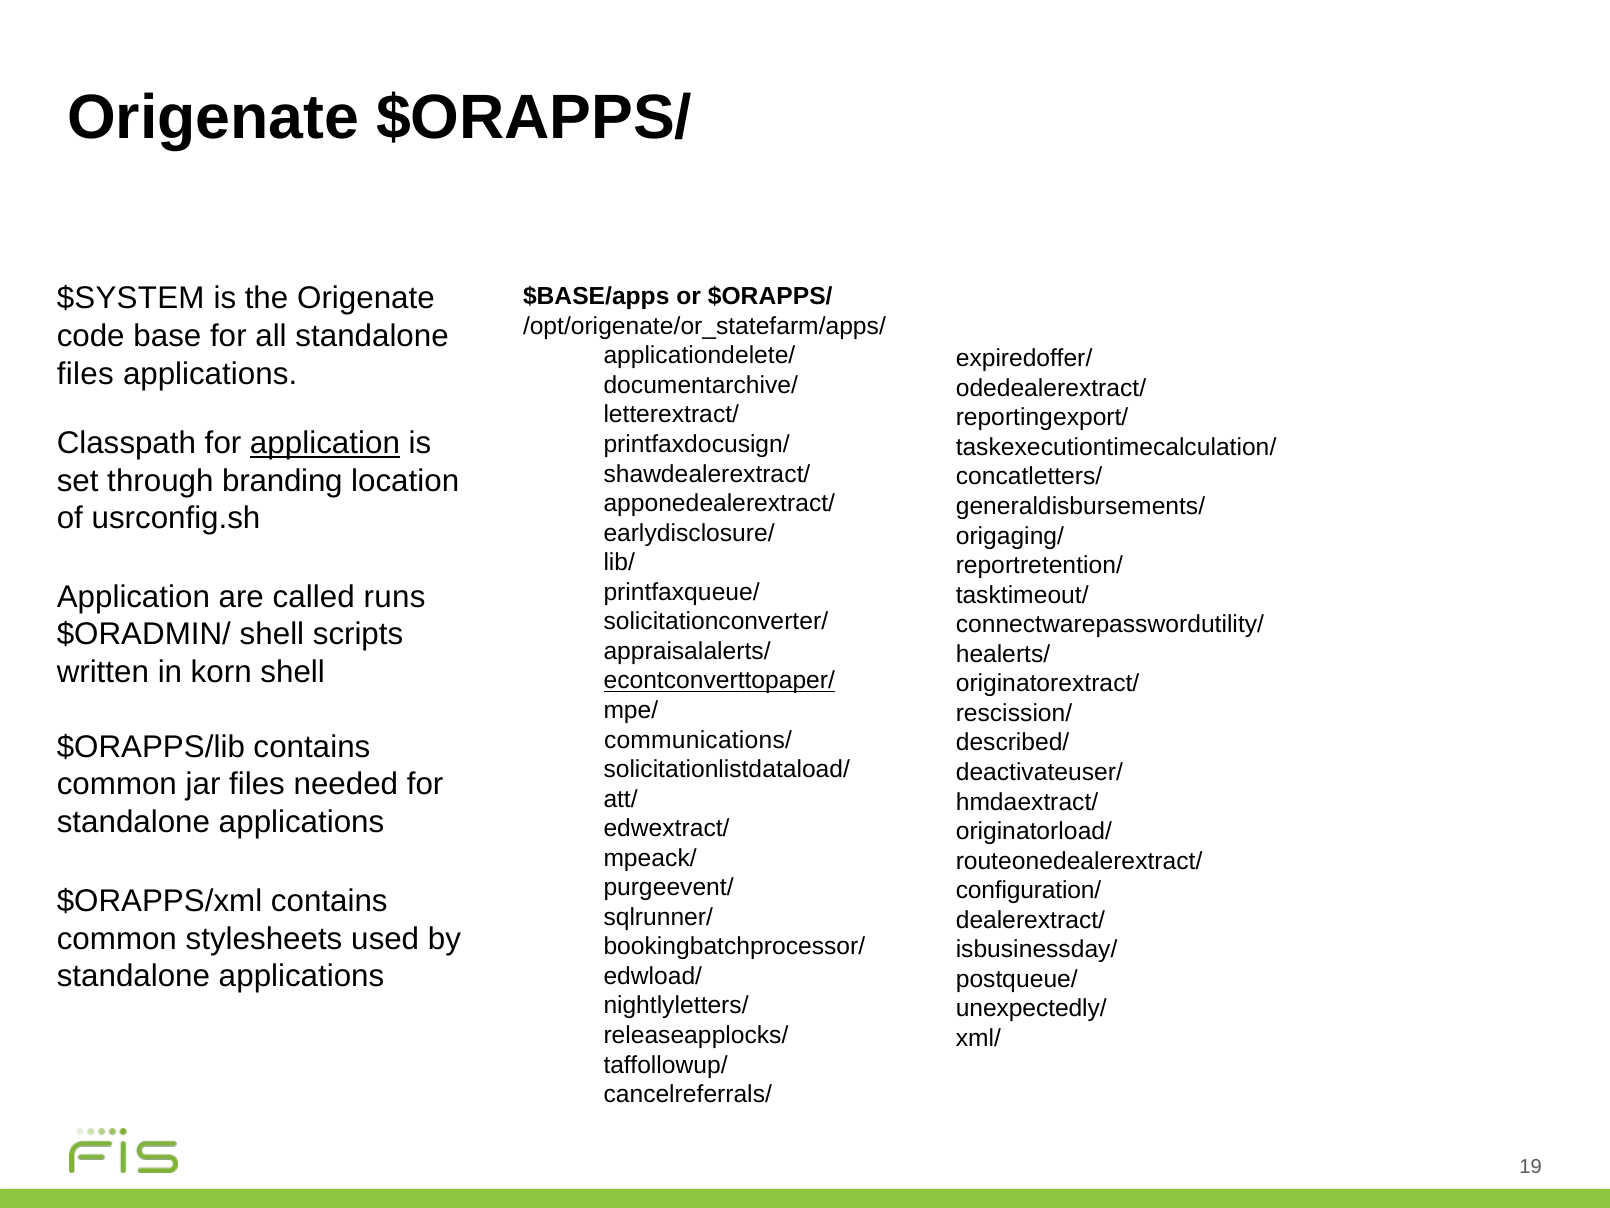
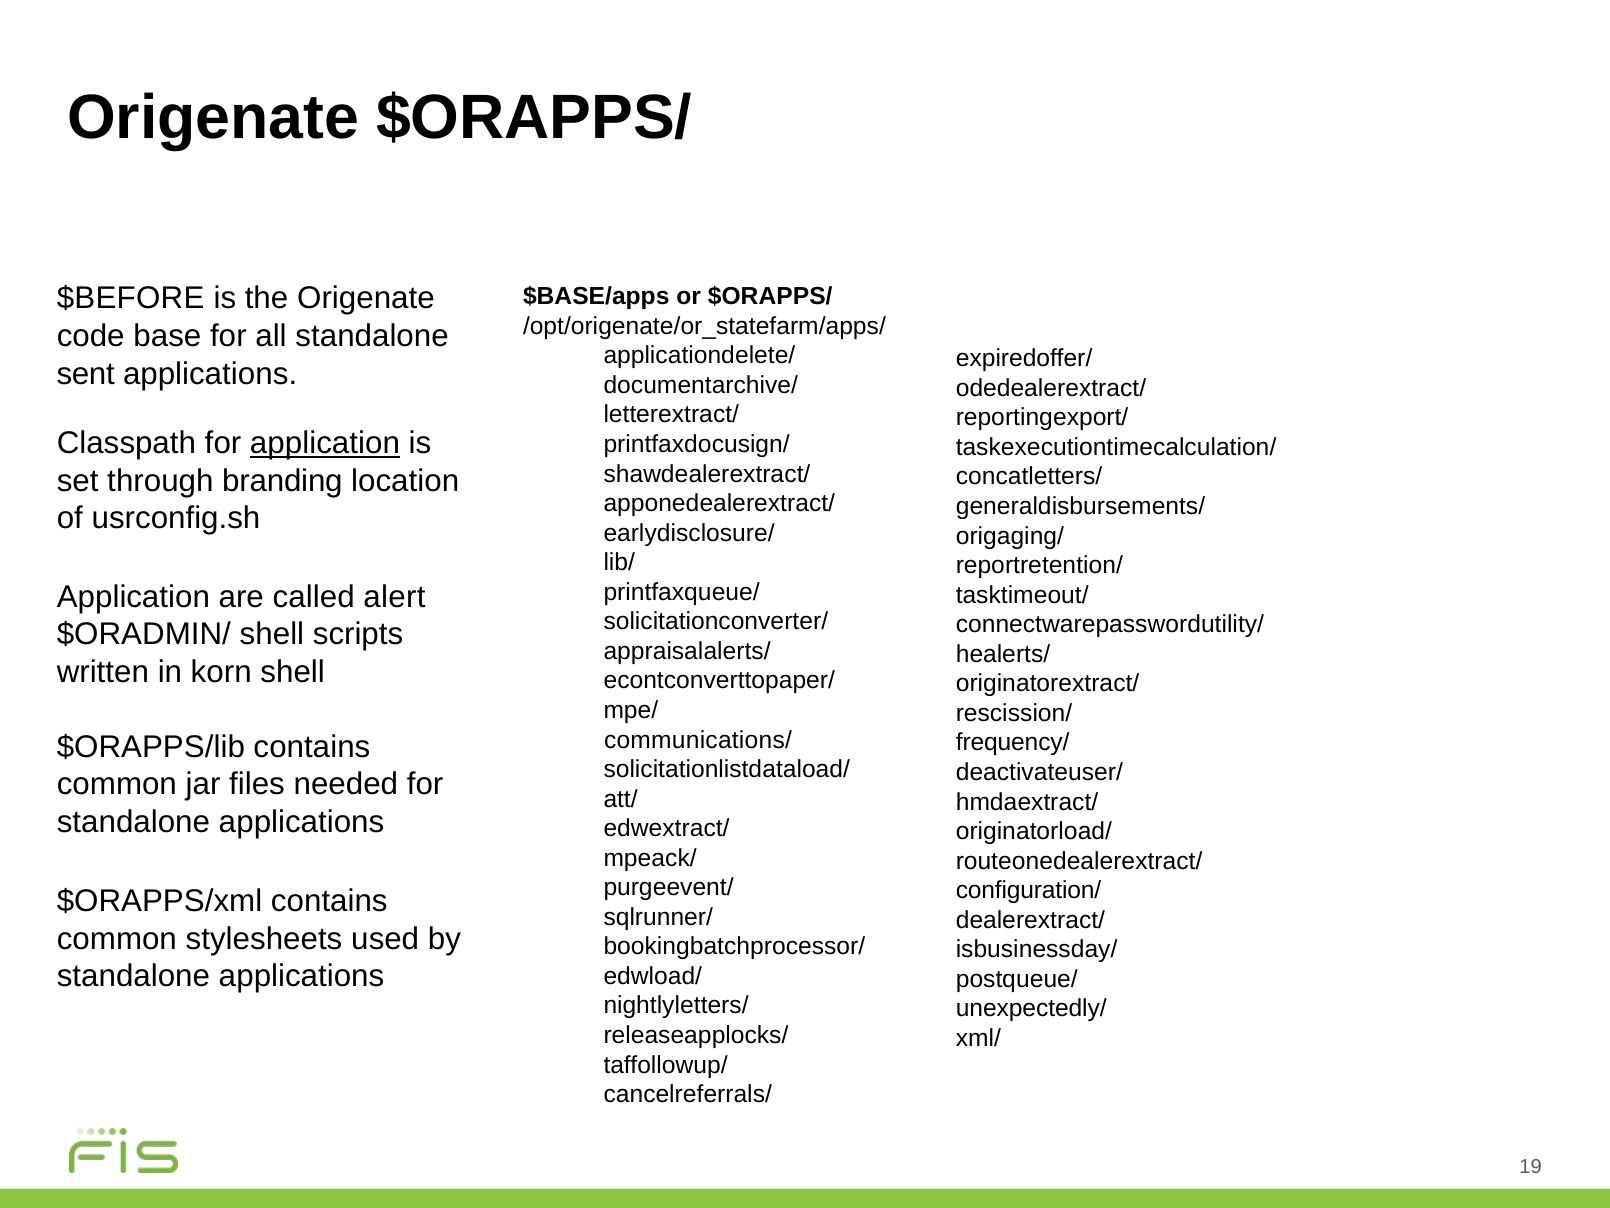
$SYSTEM: $SYSTEM -> $BEFORE
files at (85, 374): files -> sent
runs: runs -> alert
econtconverttopaper/ underline: present -> none
described/: described/ -> frequency/
